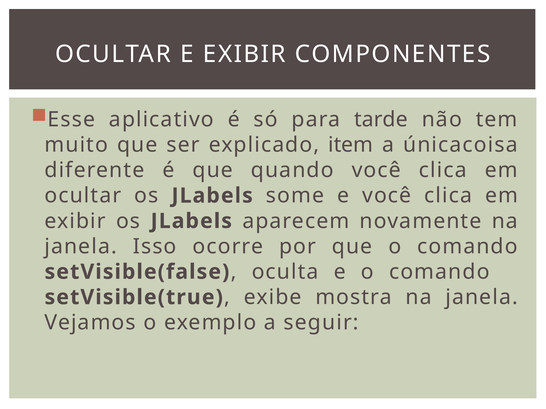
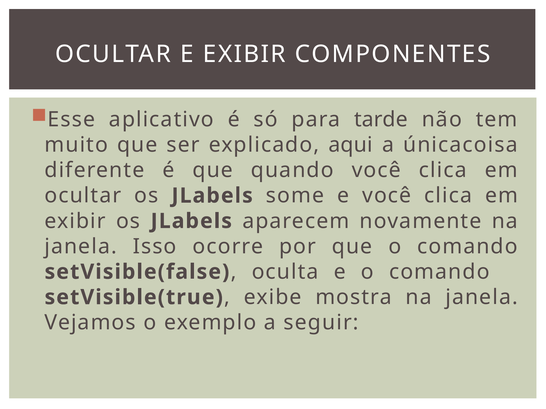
item: item -> aqui
